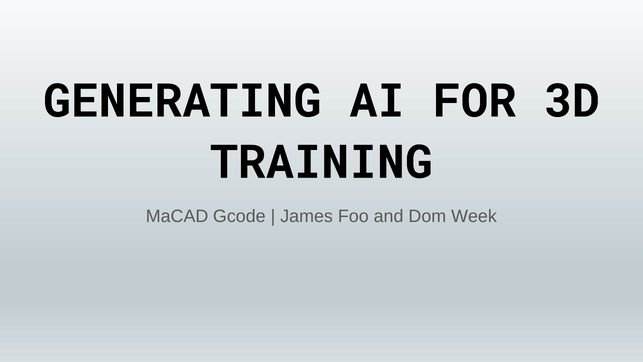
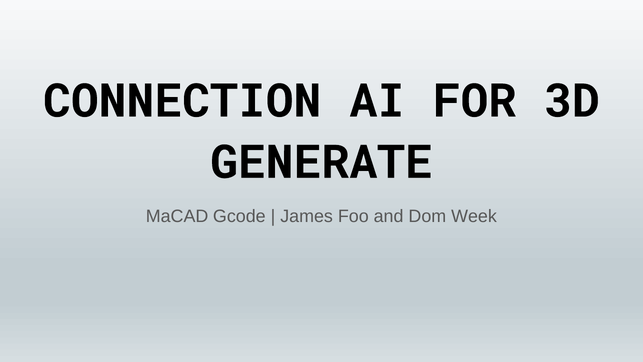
GENERATING: GENERATING -> CONNECTION
TRAINING: TRAINING -> GENERATE
